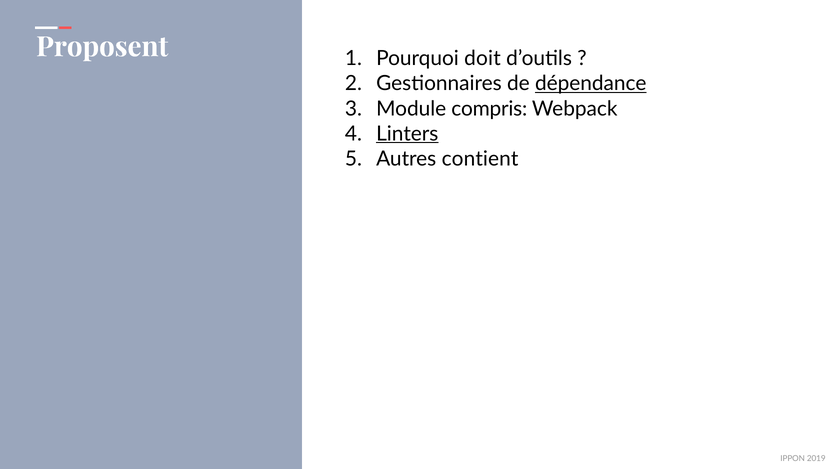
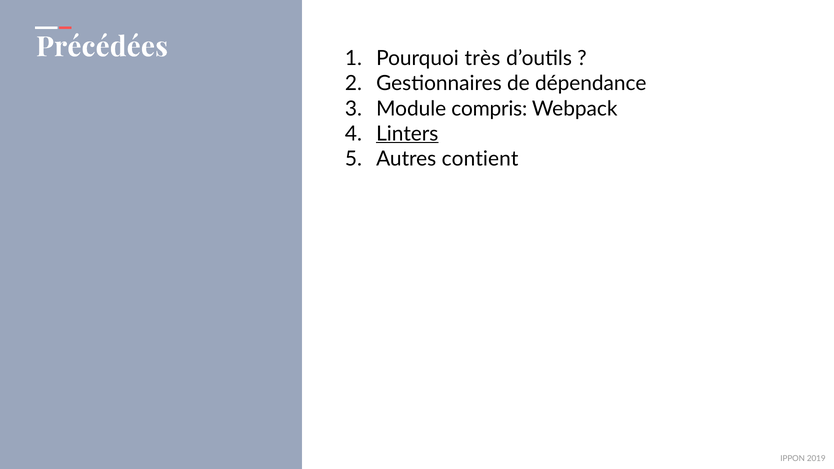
Proposent: Proposent -> Précédées
doit: doit -> très
dépendance underline: present -> none
